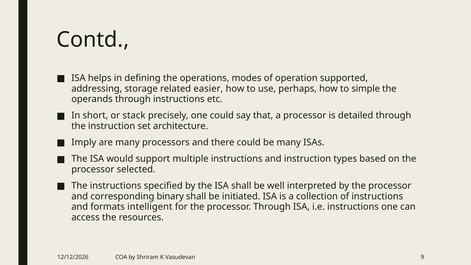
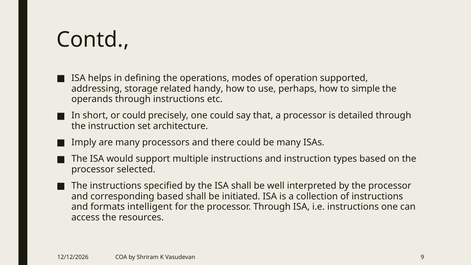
easier: easier -> handy
or stack: stack -> could
corresponding binary: binary -> based
